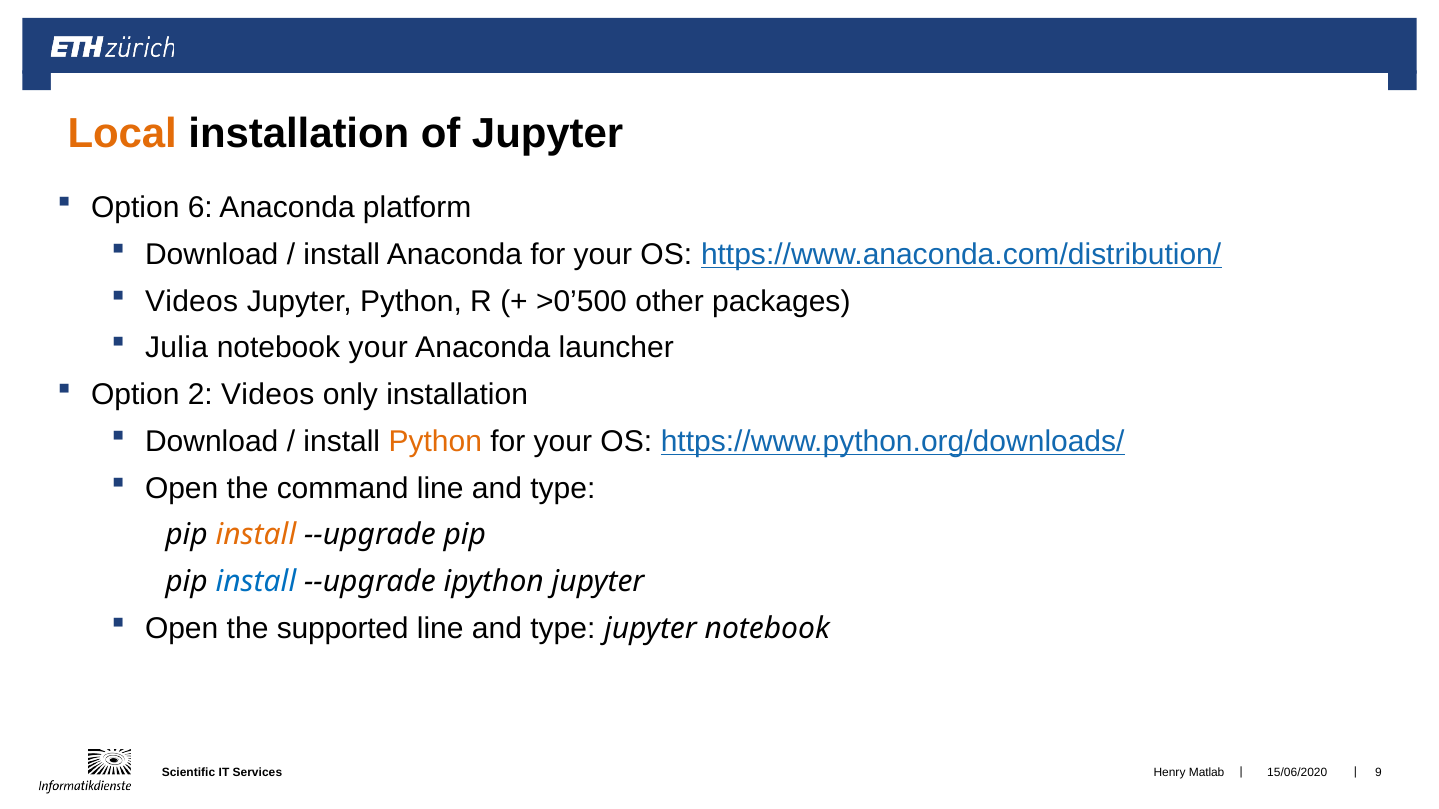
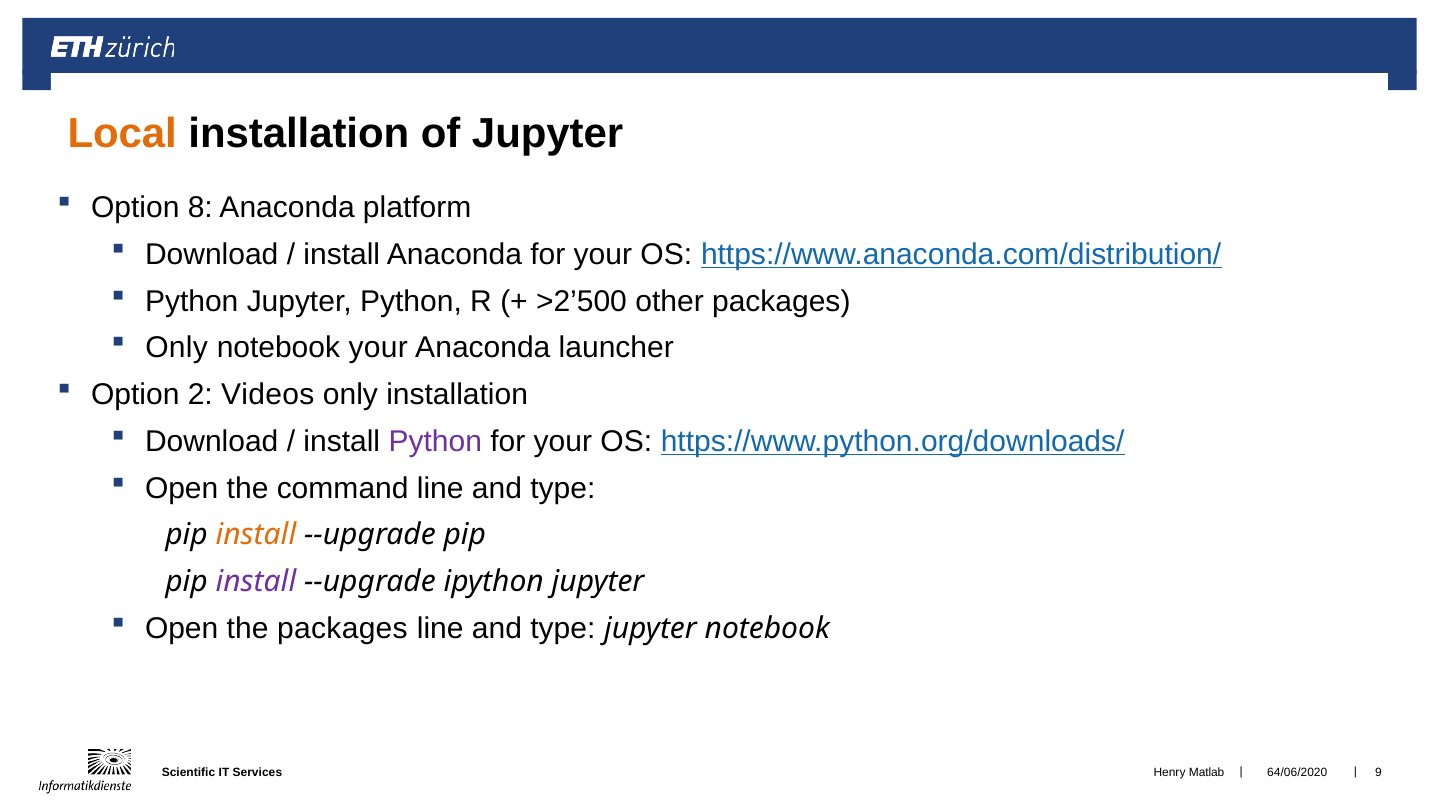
6: 6 -> 8
Videos at (192, 301): Videos -> Python
>0’500: >0’500 -> >2’500
Julia at (177, 348): Julia -> Only
Python at (435, 442) colour: orange -> purple
install at (256, 582) colour: blue -> purple
the supported: supported -> packages
15/06/2020: 15/06/2020 -> 64/06/2020
